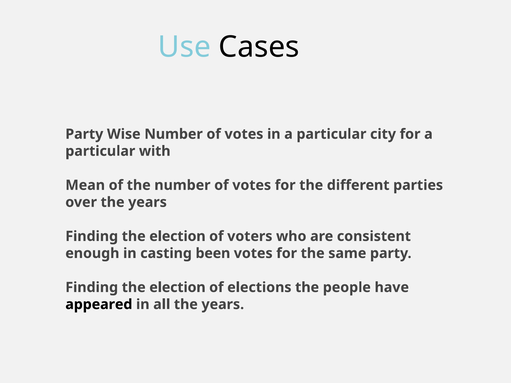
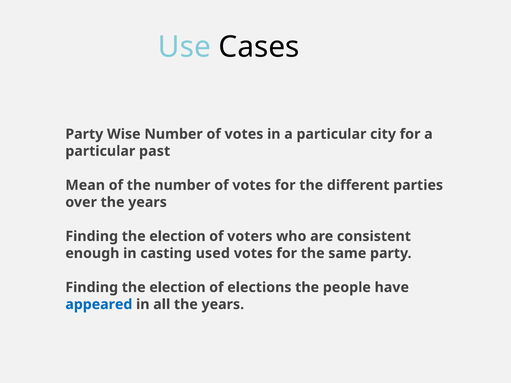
with: with -> past
been: been -> used
appeared colour: black -> blue
